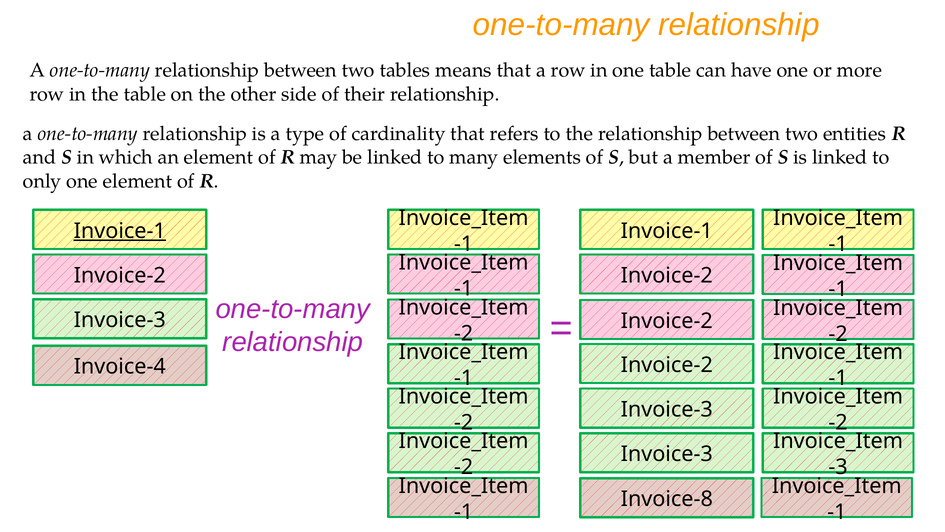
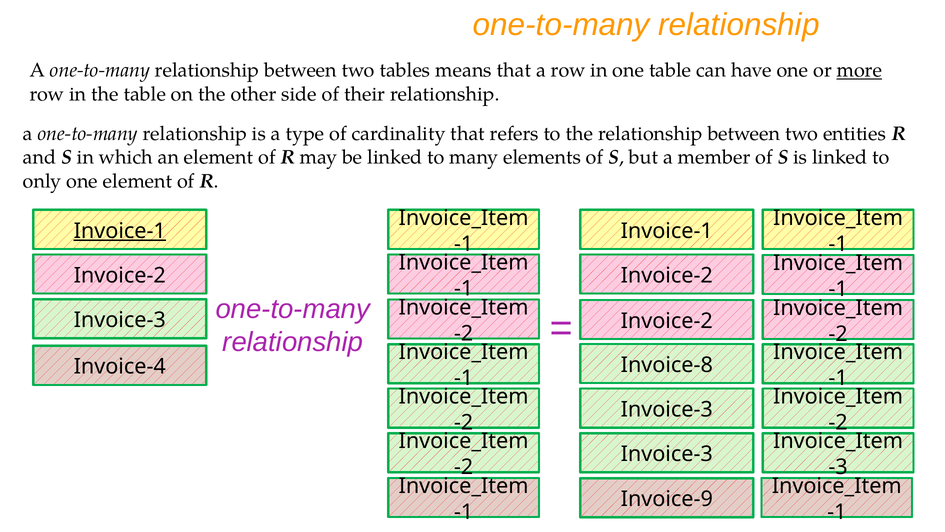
more underline: none -> present
Invoice-2 at (667, 365): Invoice-2 -> Invoice-8
Invoice-8: Invoice-8 -> Invoice-9
